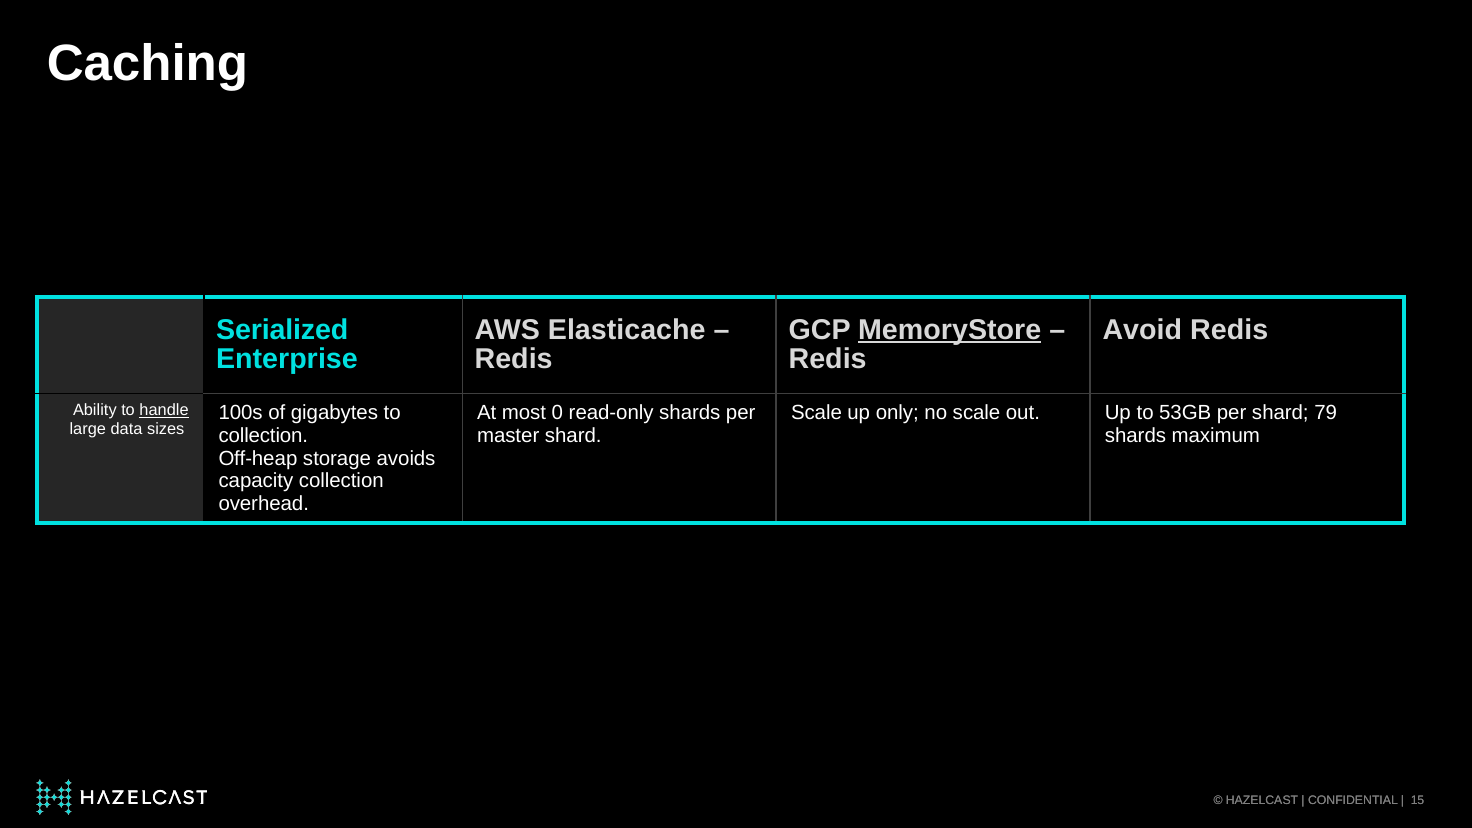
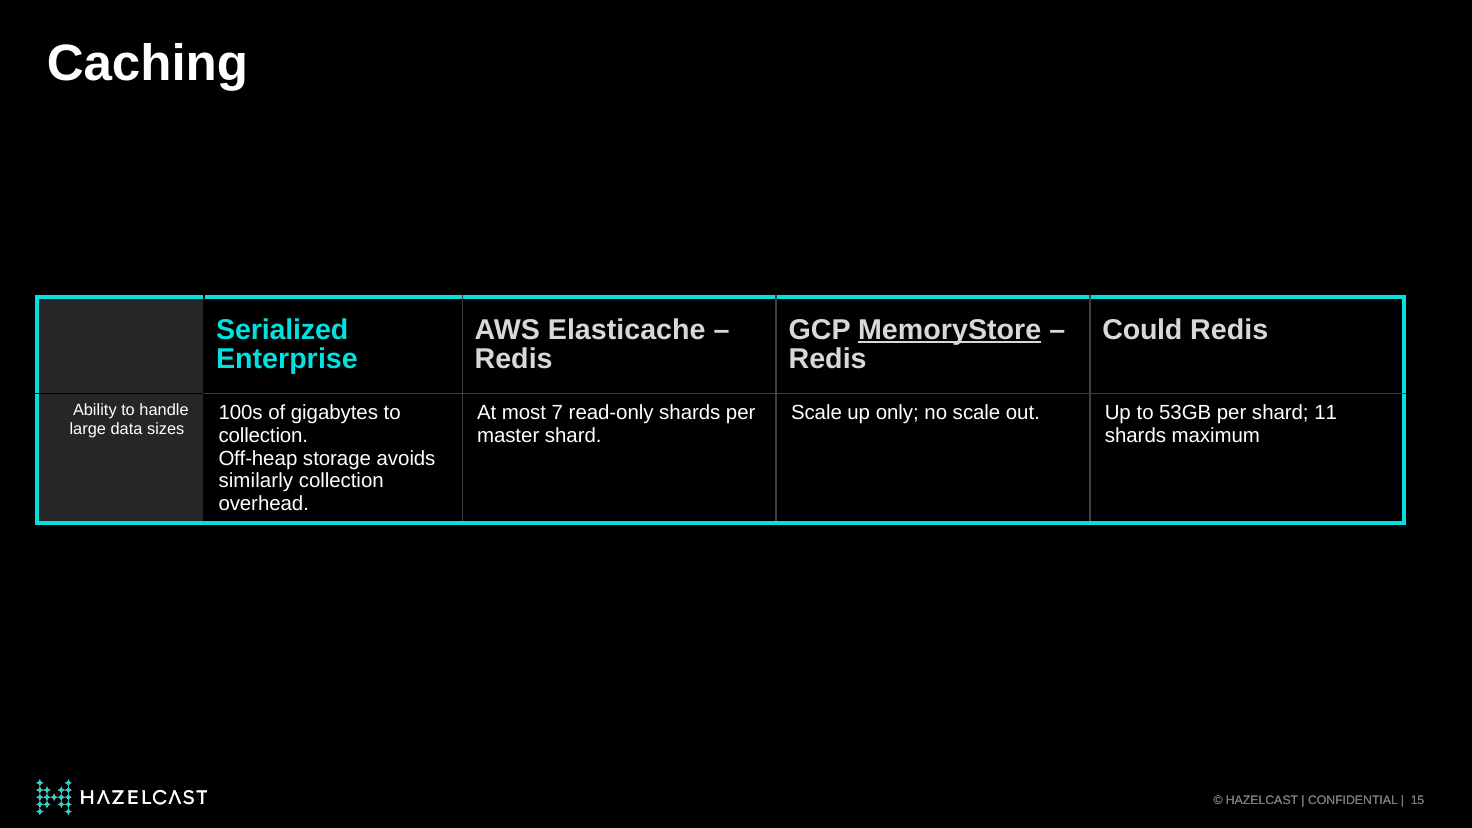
Avoid: Avoid -> Could
handle underline: present -> none
0: 0 -> 7
79: 79 -> 11
capacity: capacity -> similarly
